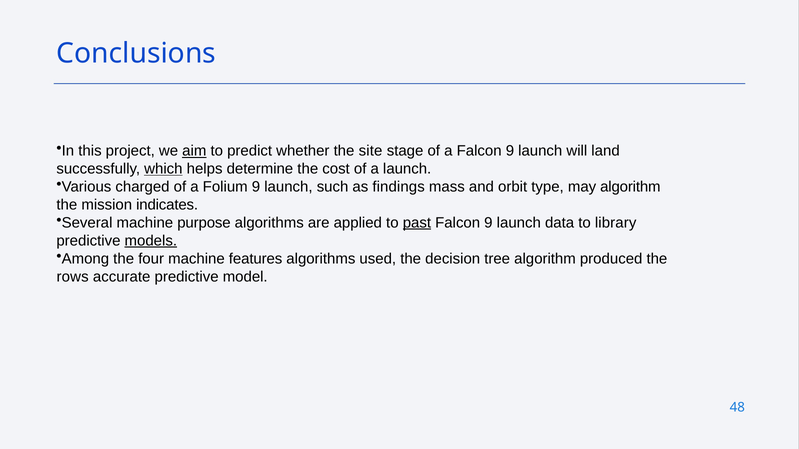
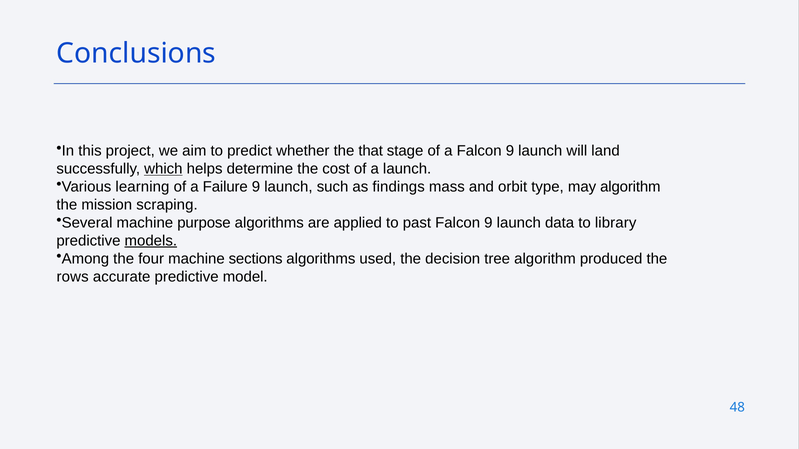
aim underline: present -> none
site: site -> that
charged: charged -> learning
Folium: Folium -> Failure
indicates: indicates -> scraping
past underline: present -> none
features: features -> sections
